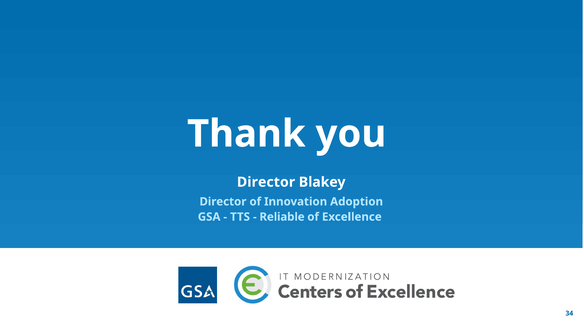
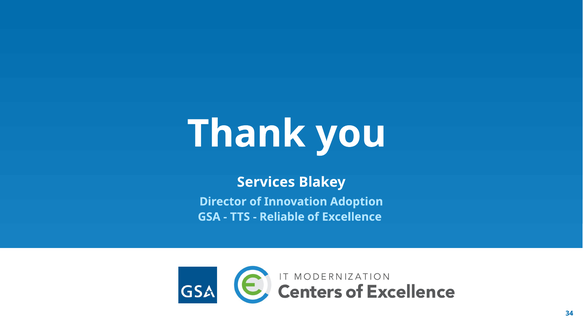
Director at (266, 182): Director -> Services
